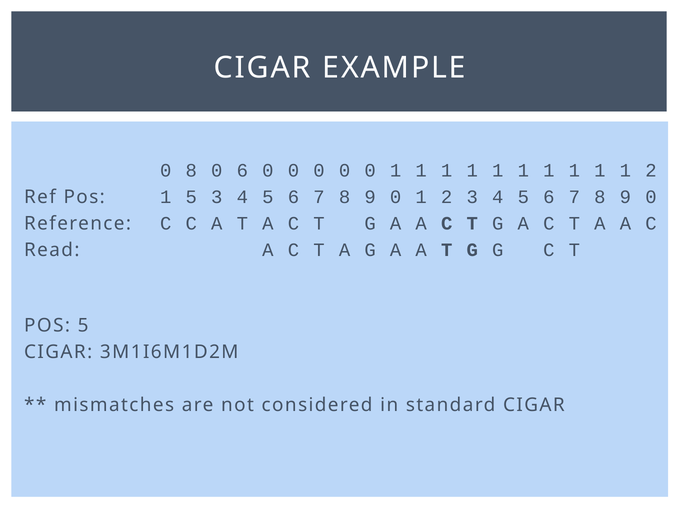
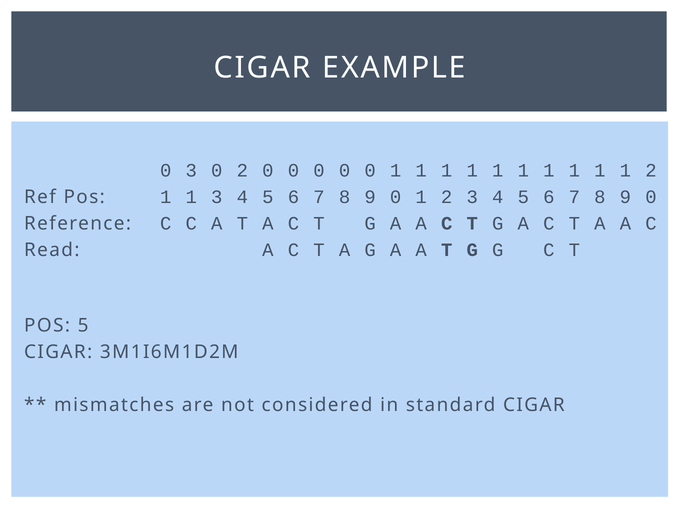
0 8: 8 -> 3
0 6: 6 -> 2
Pos 1 5: 5 -> 1
